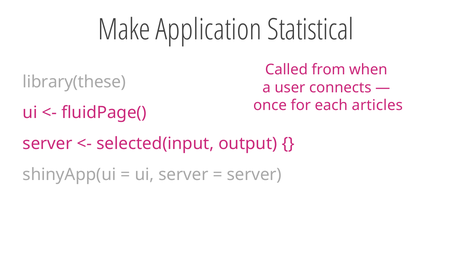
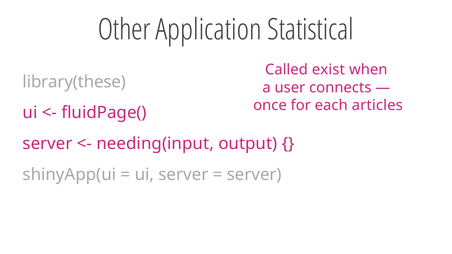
Make: Make -> Other
from: from -> exist
selected(input: selected(input -> needing(input
